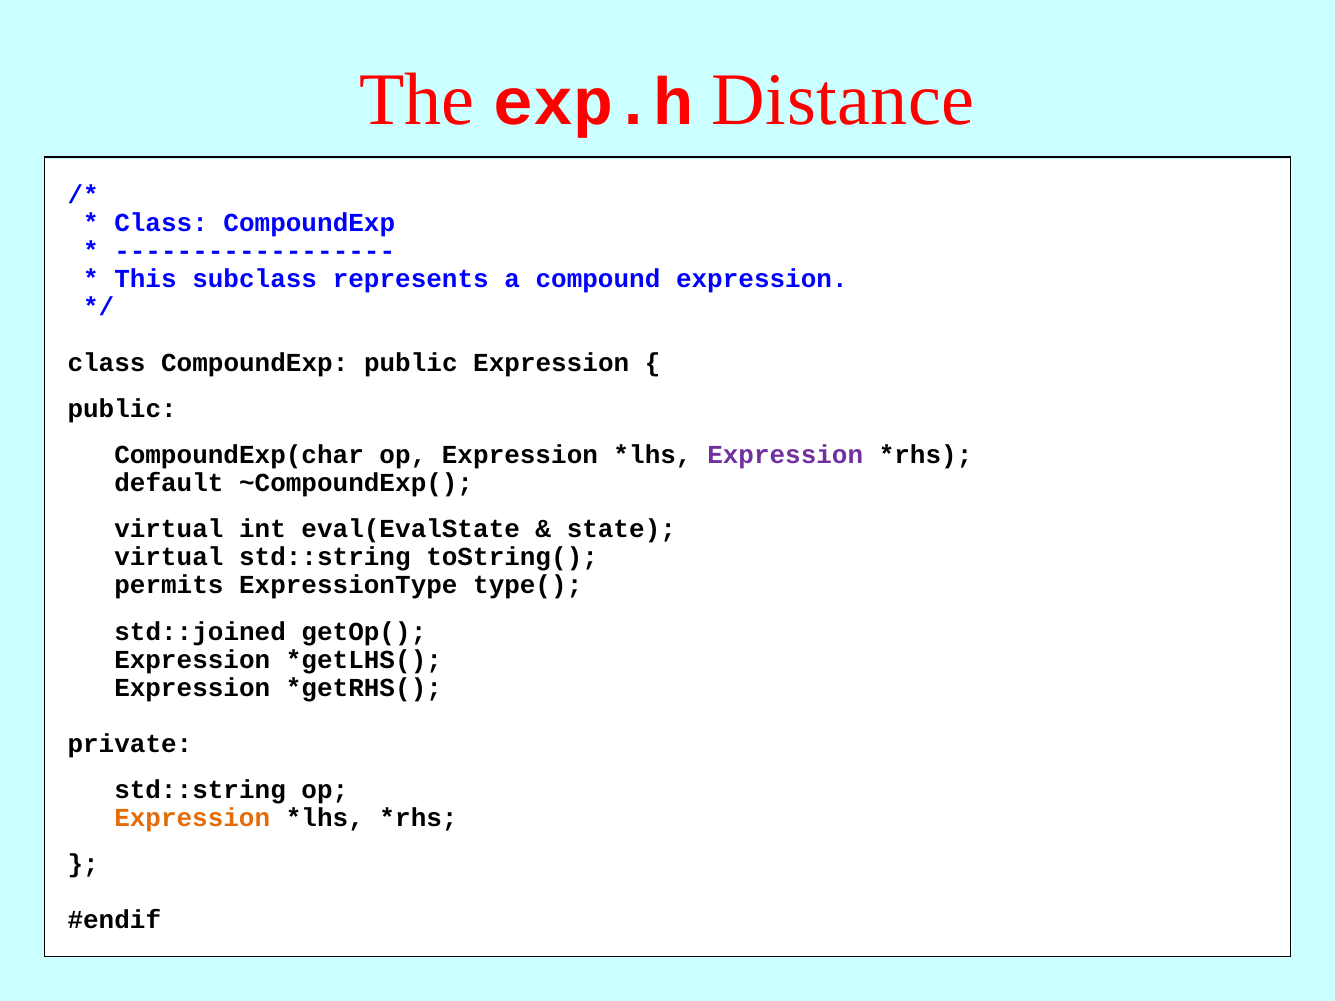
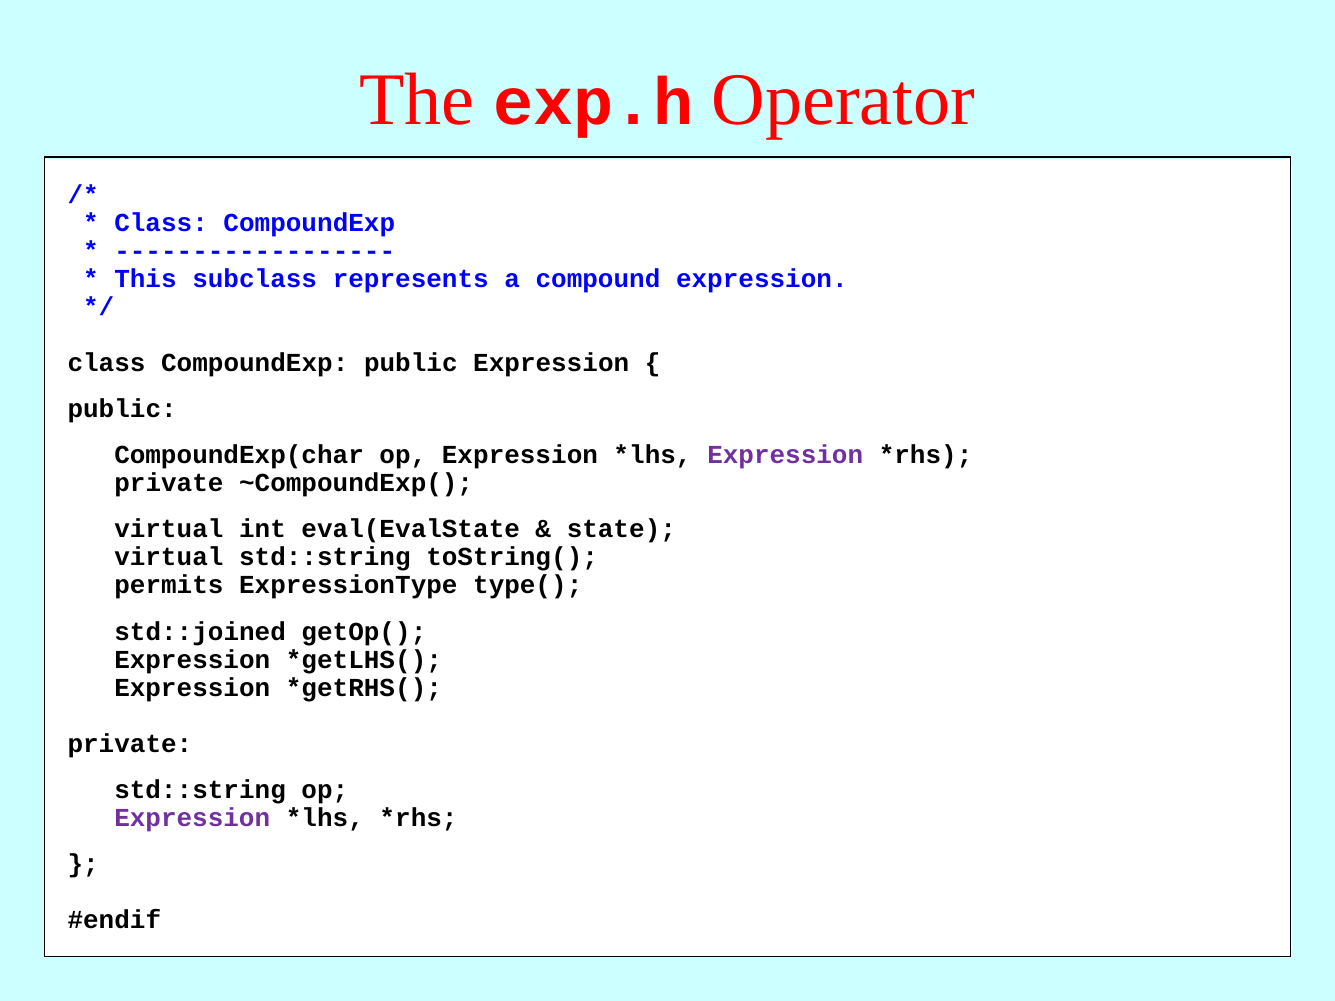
Distance: Distance -> Operator
default at (169, 483): default -> private
Expression at (192, 818) colour: orange -> purple
